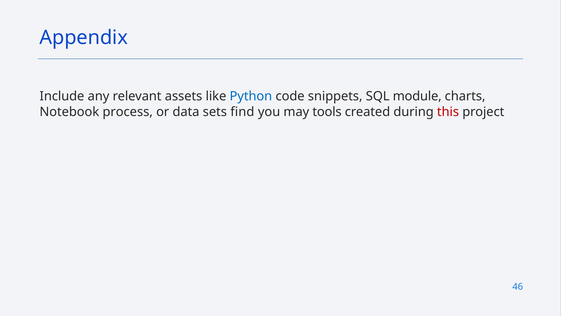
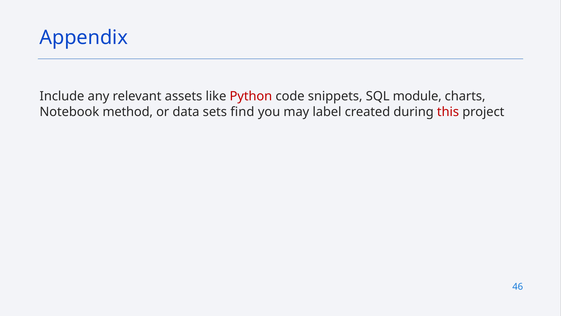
Python colour: blue -> red
process: process -> method
tools: tools -> label
